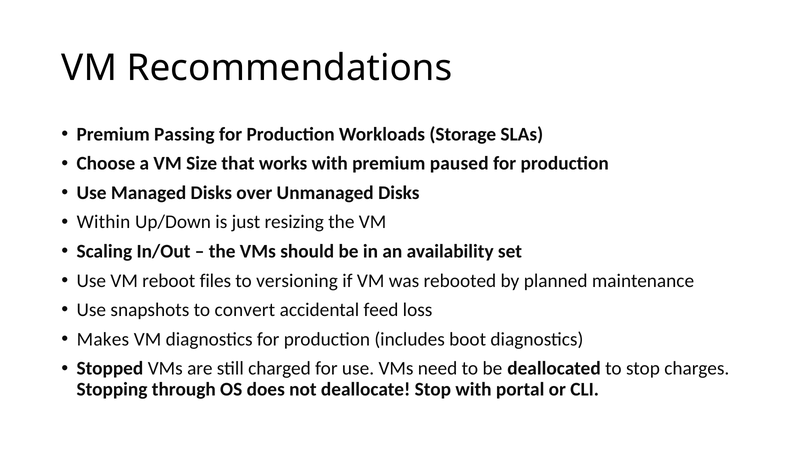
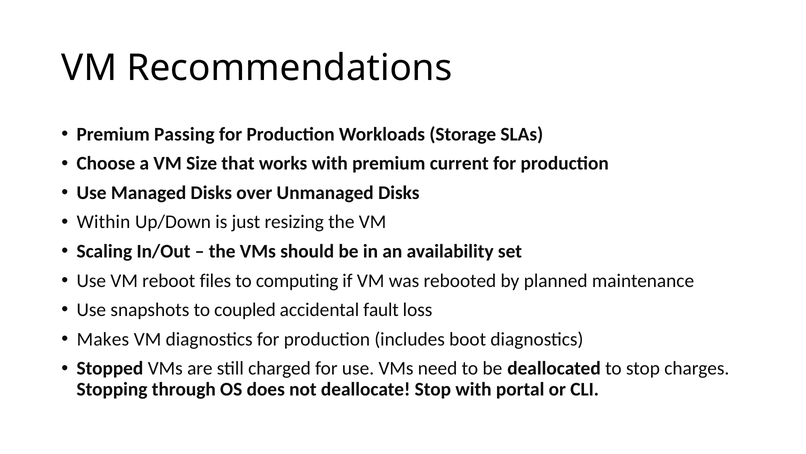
paused: paused -> current
versioning: versioning -> computing
convert: convert -> coupled
feed: feed -> fault
